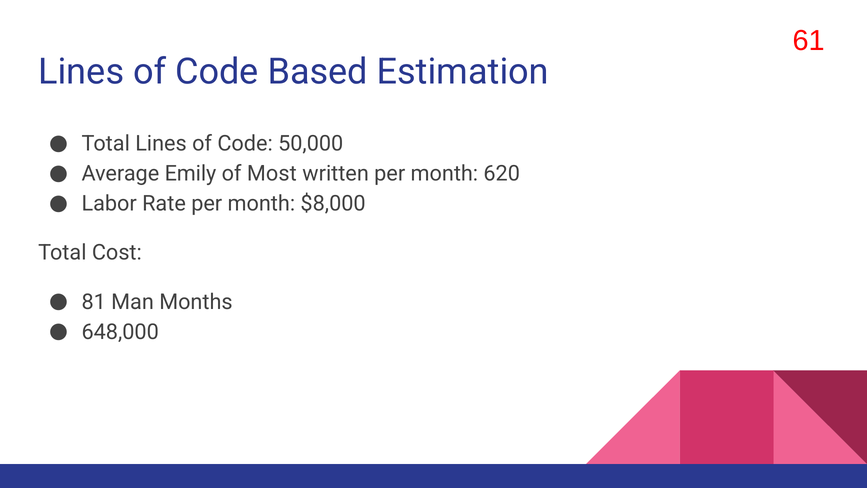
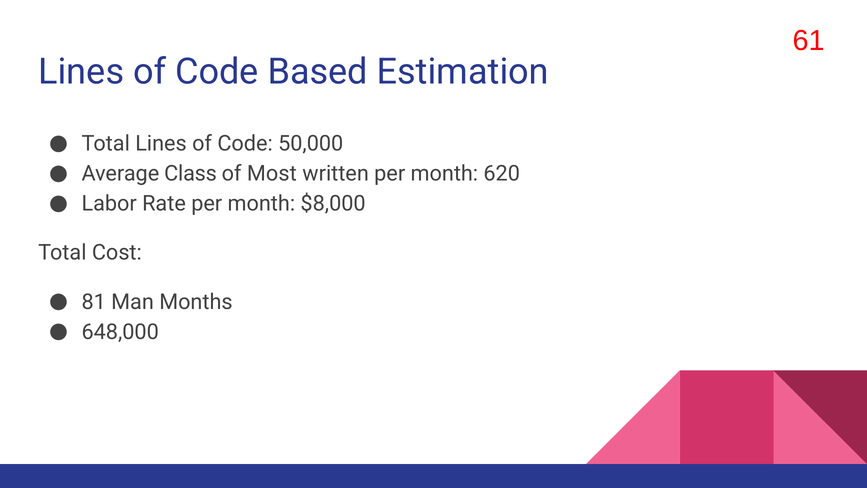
Emily: Emily -> Class
